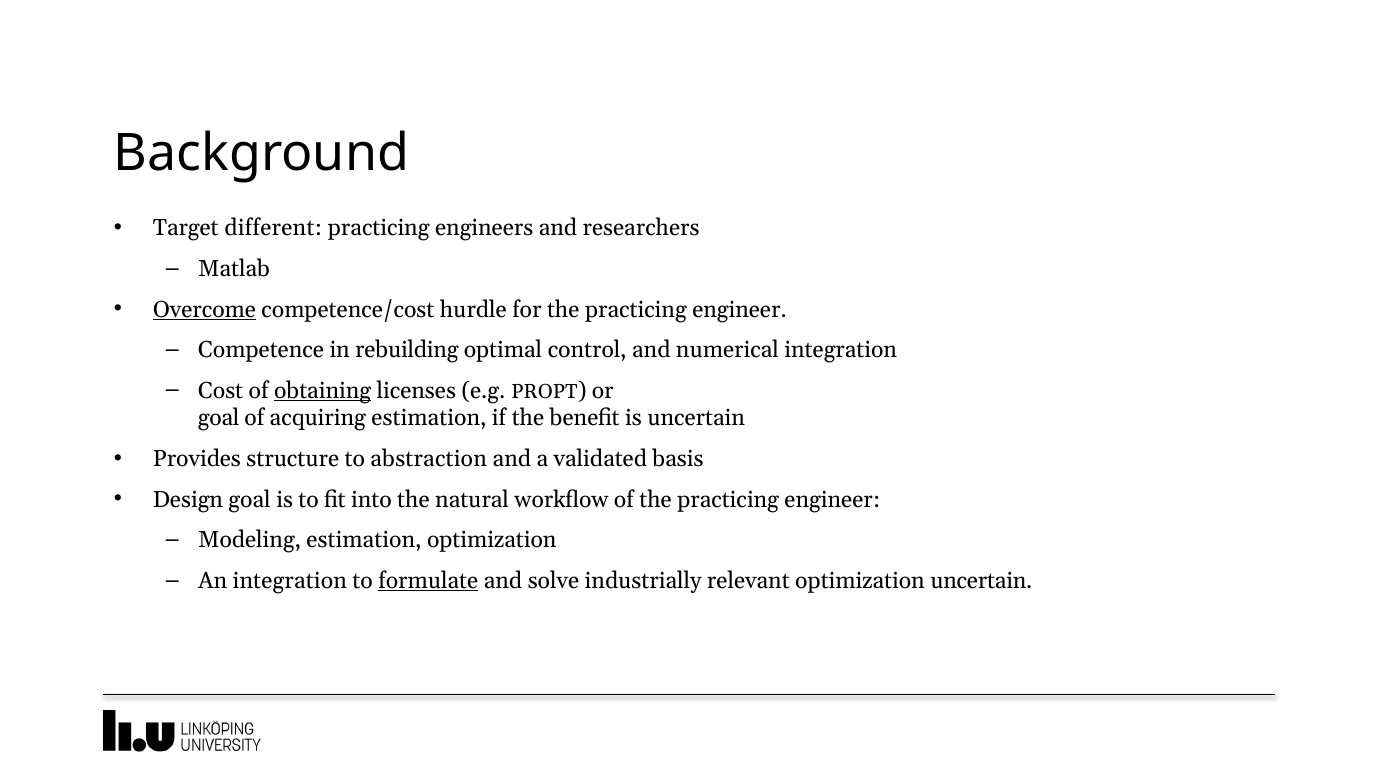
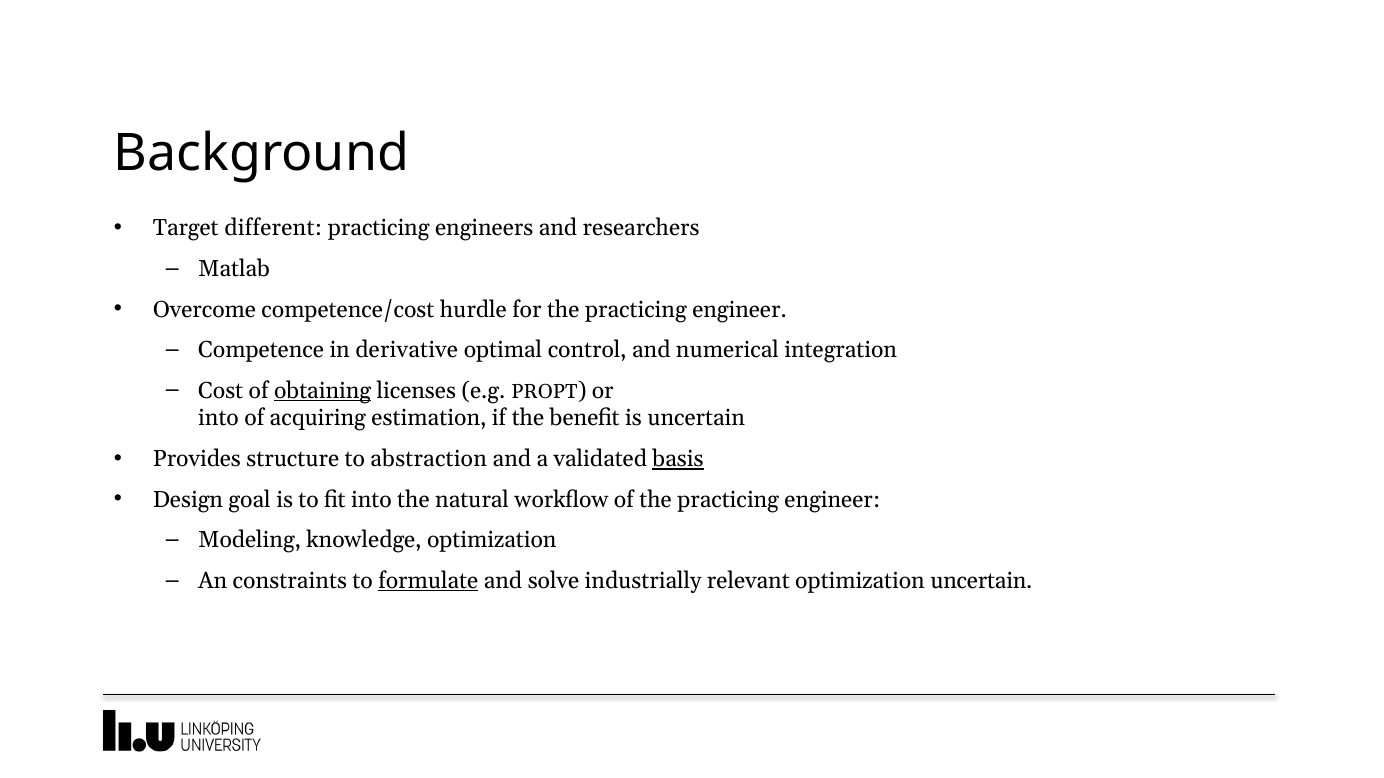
Overcome underline: present -> none
rebuilding: rebuilding -> derivative
goal at (219, 419): goal -> into
basis underline: none -> present
Modeling estimation: estimation -> knowledge
An integration: integration -> constraints
